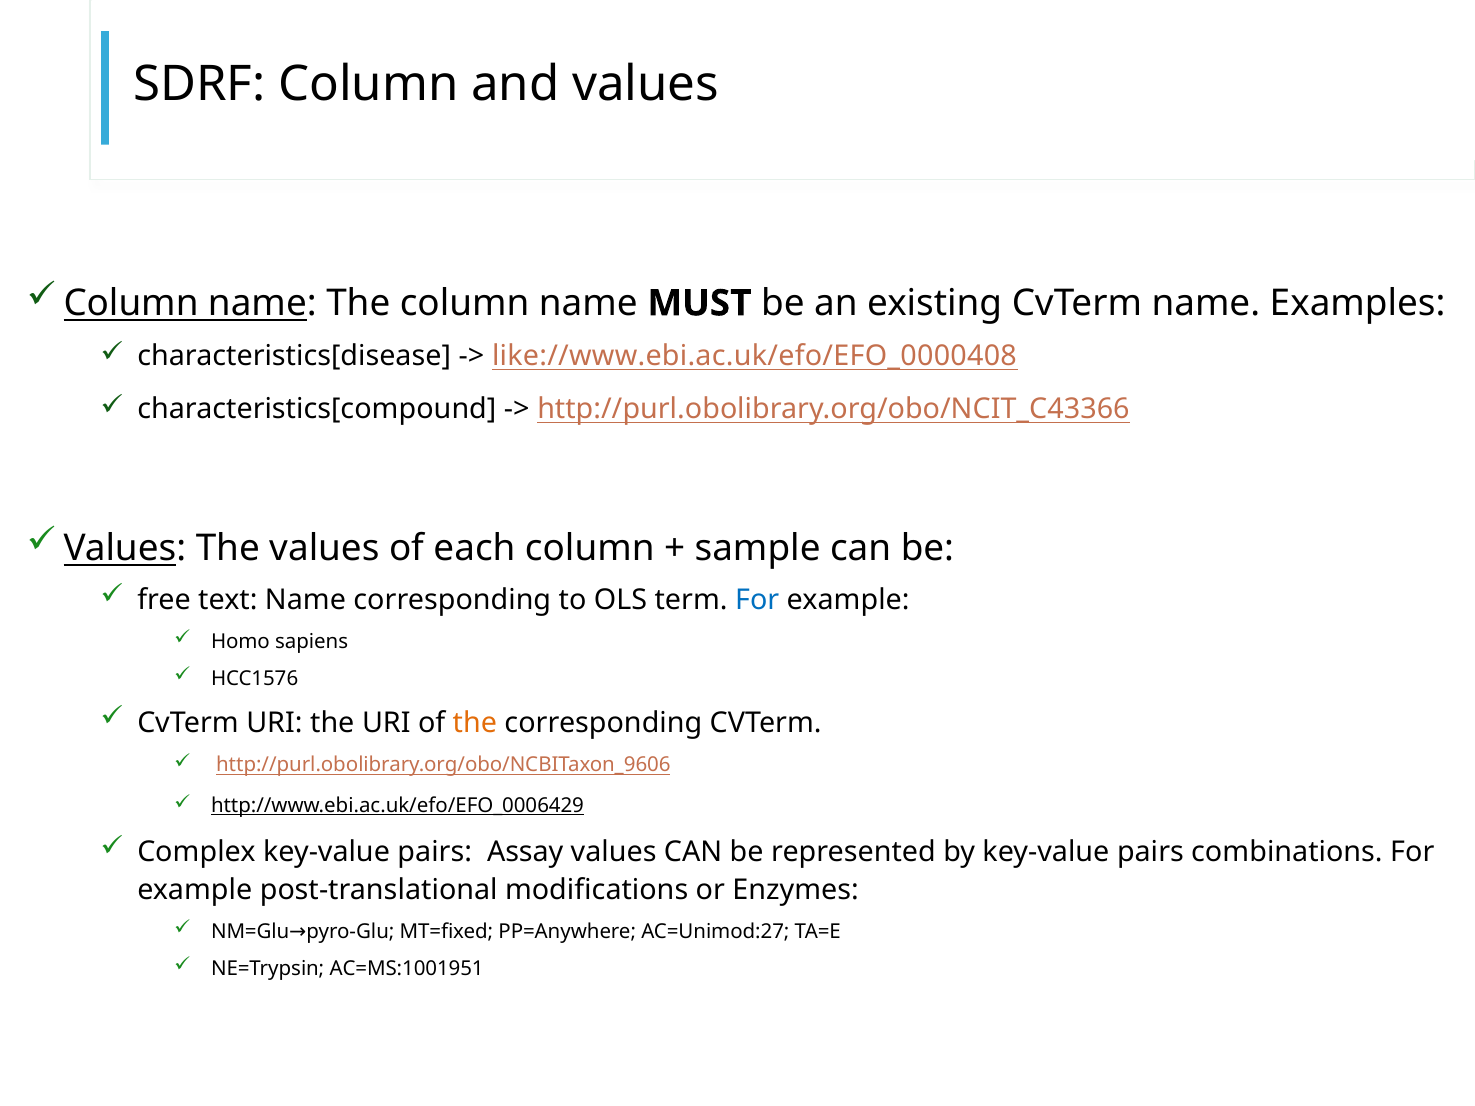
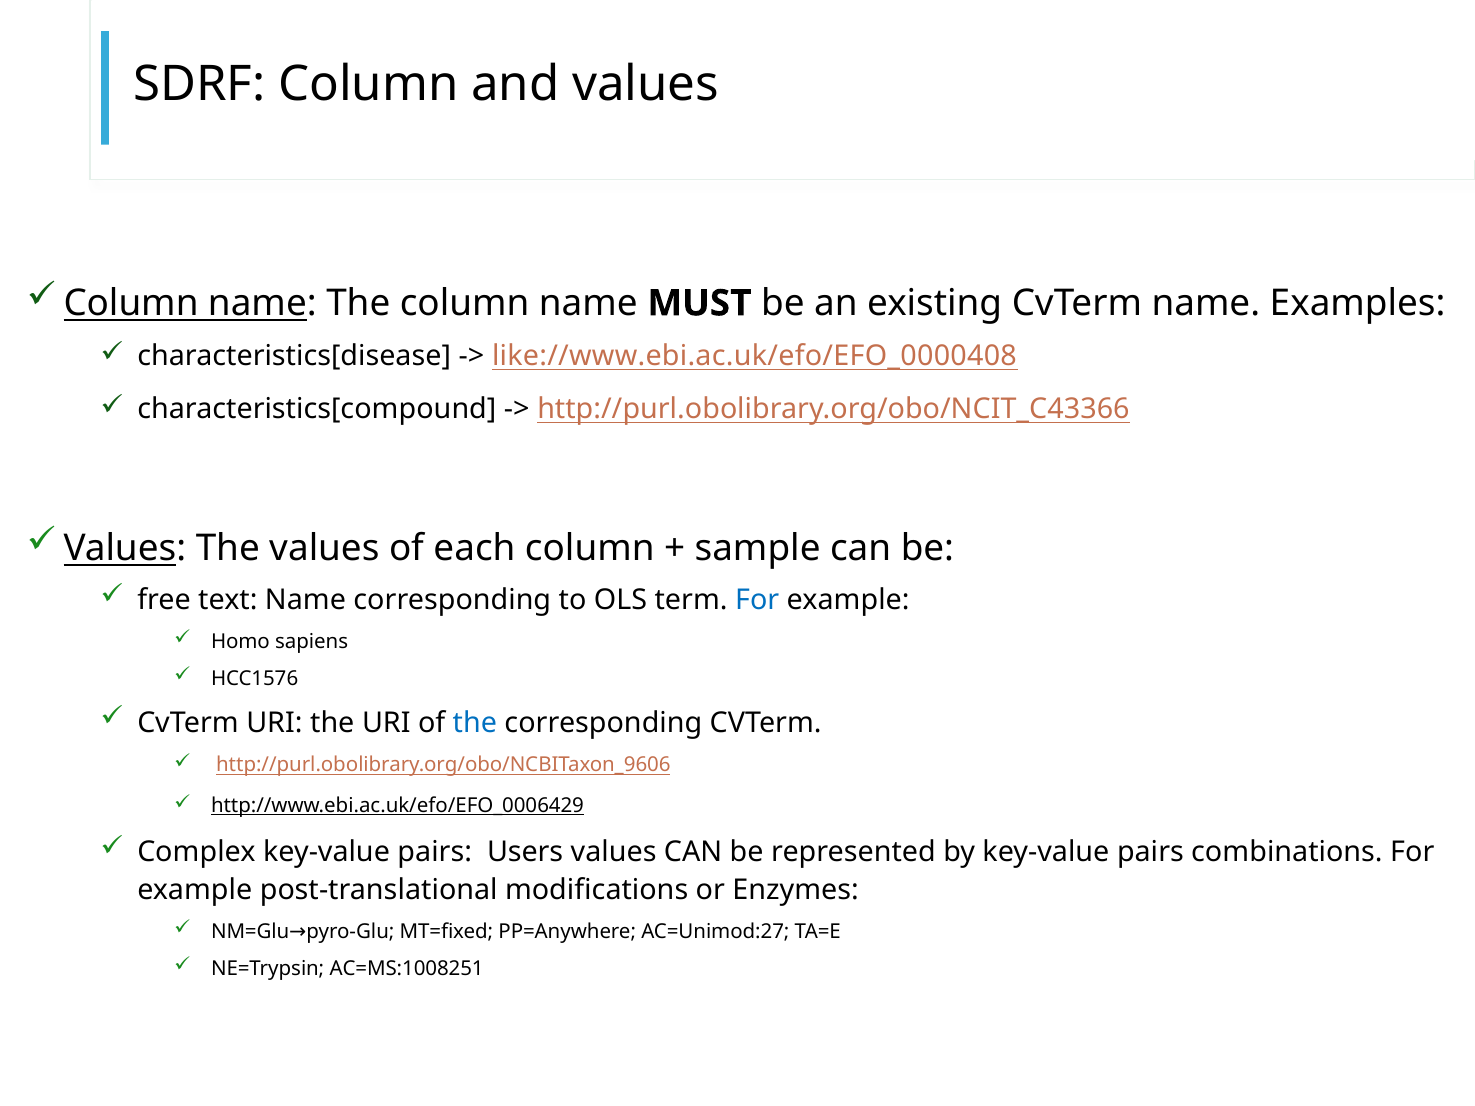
the at (475, 723) colour: orange -> blue
Assay: Assay -> Users
AC=MS:1001951: AC=MS:1001951 -> AC=MS:1008251
